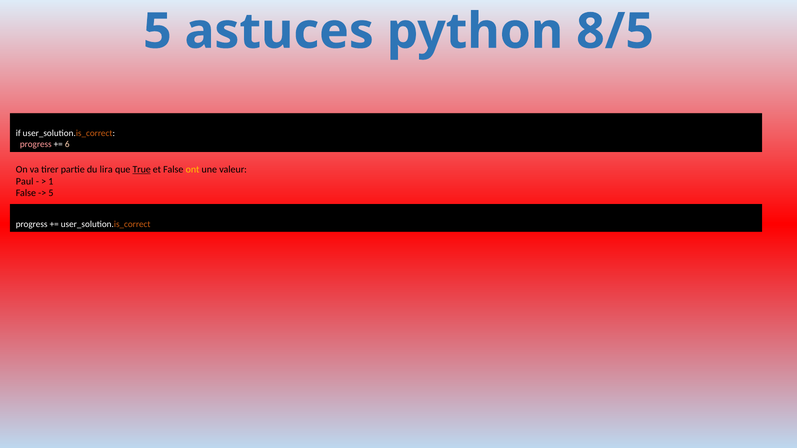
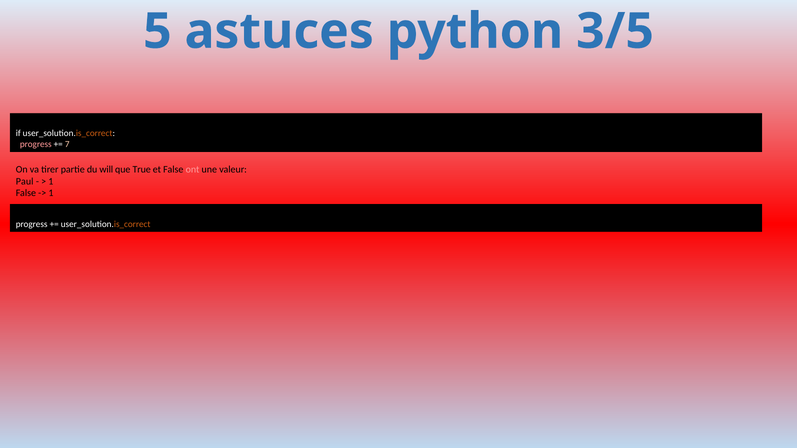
8/5: 8/5 -> 3/5
6: 6 -> 7
lira: lira -> will
True underline: present -> none
ont colour: yellow -> pink
5 at (51, 193): 5 -> 1
